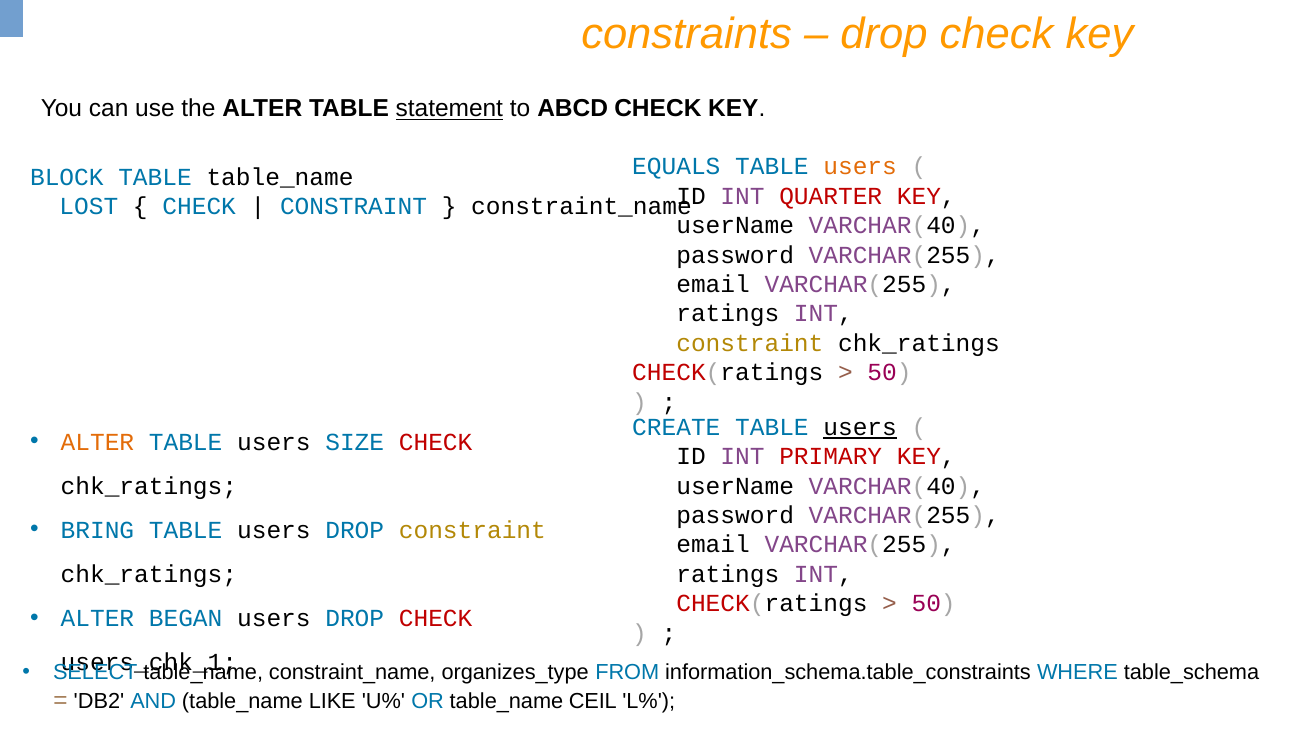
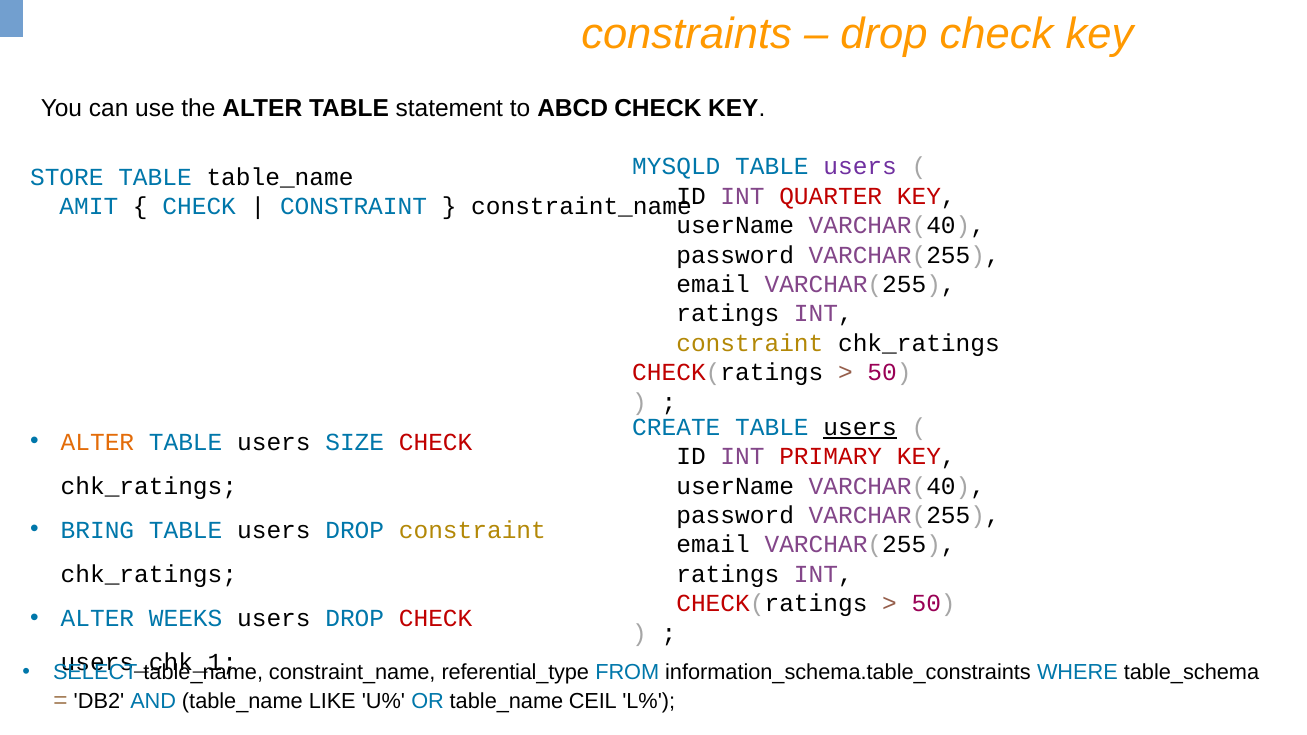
statement underline: present -> none
EQUALS: EQUALS -> MYSQLD
users at (860, 167) colour: orange -> purple
BLOCK: BLOCK -> STORE
LOST: LOST -> AMIT
BEGAN: BEGAN -> WEEKS
organizes_type: organizes_type -> referential_type
